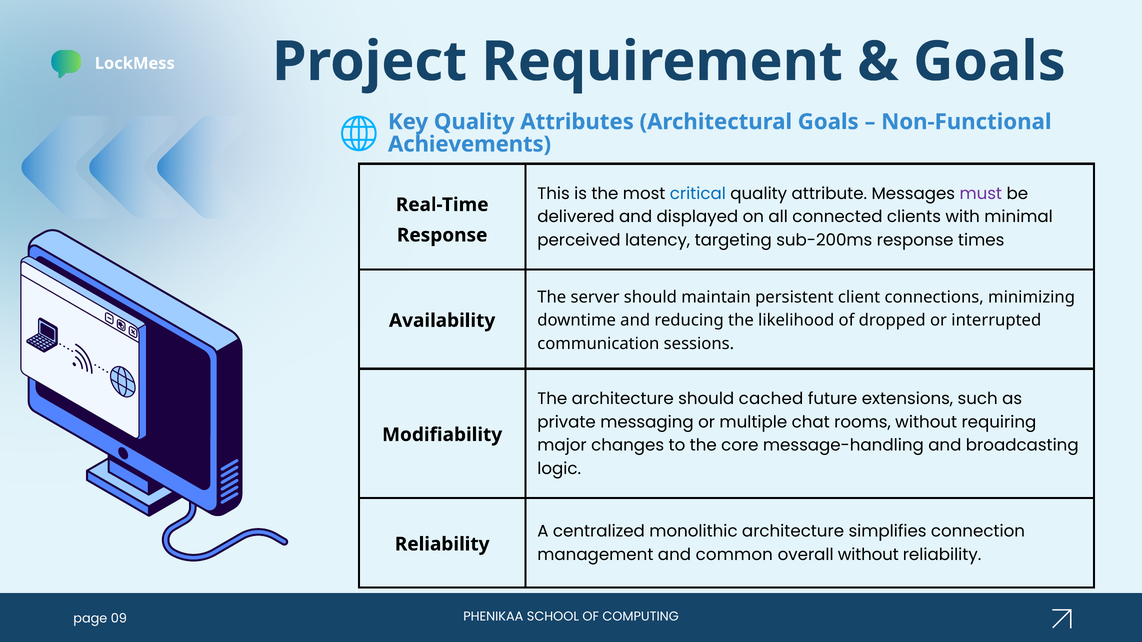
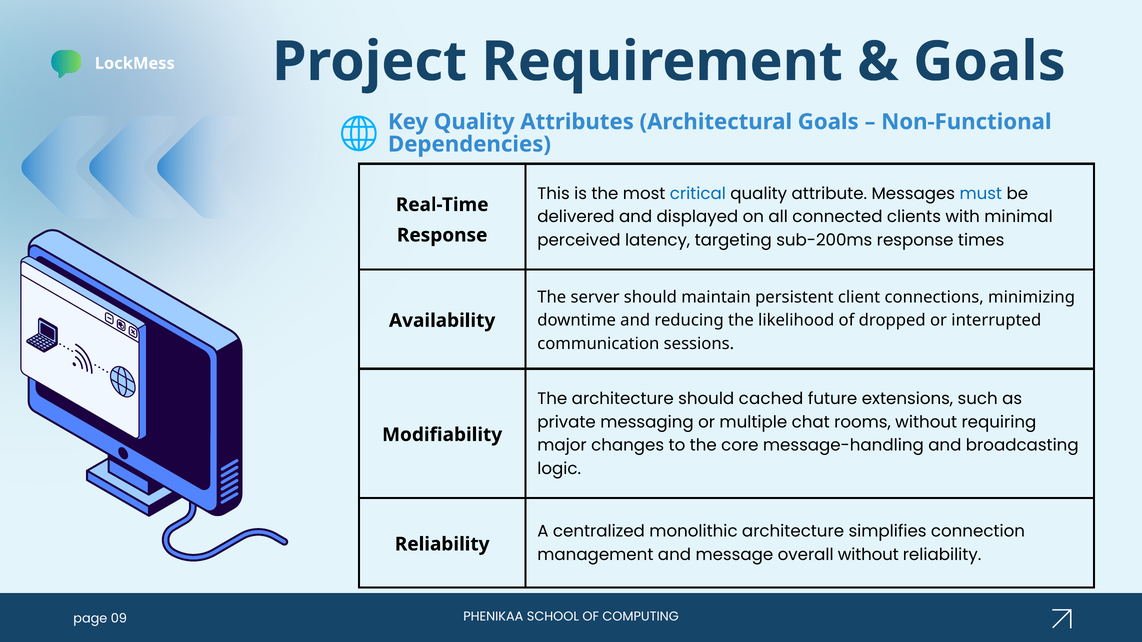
Achievements: Achievements -> Dependencies
must colour: purple -> blue
common: common -> message
